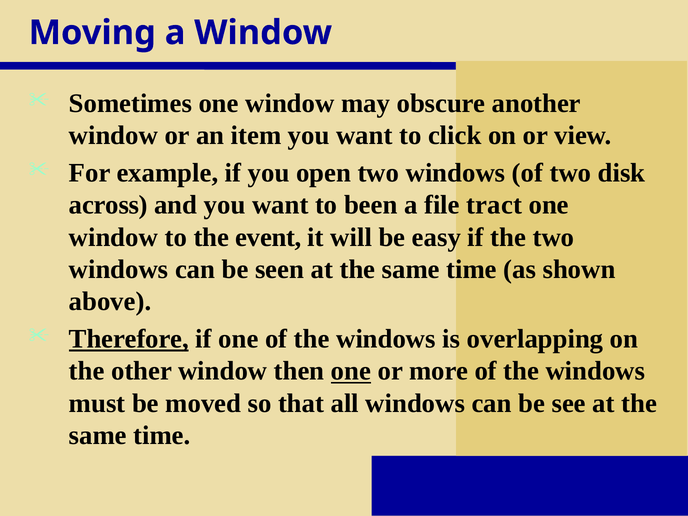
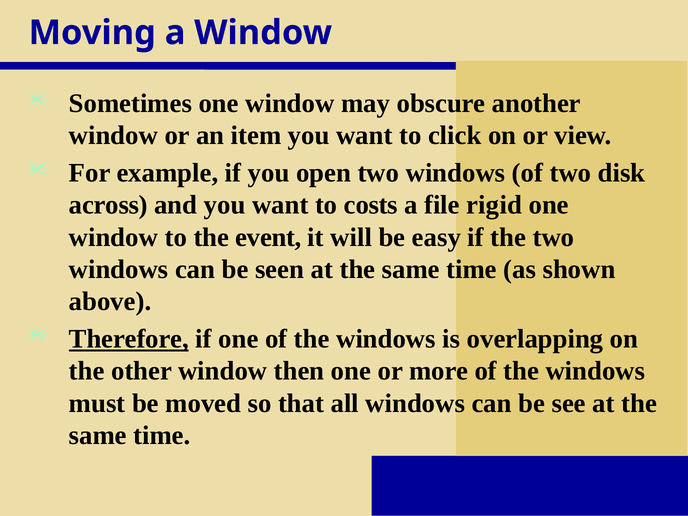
been: been -> costs
tract: tract -> rigid
one at (351, 371) underline: present -> none
